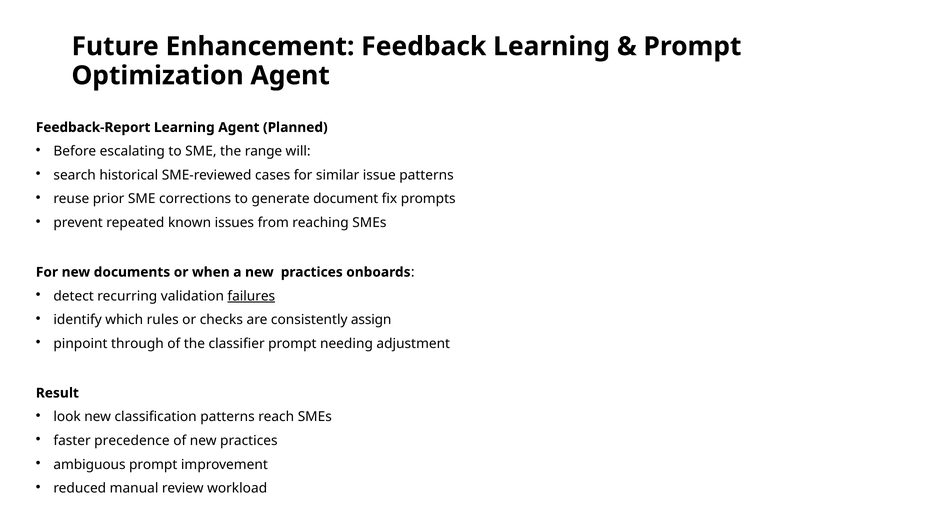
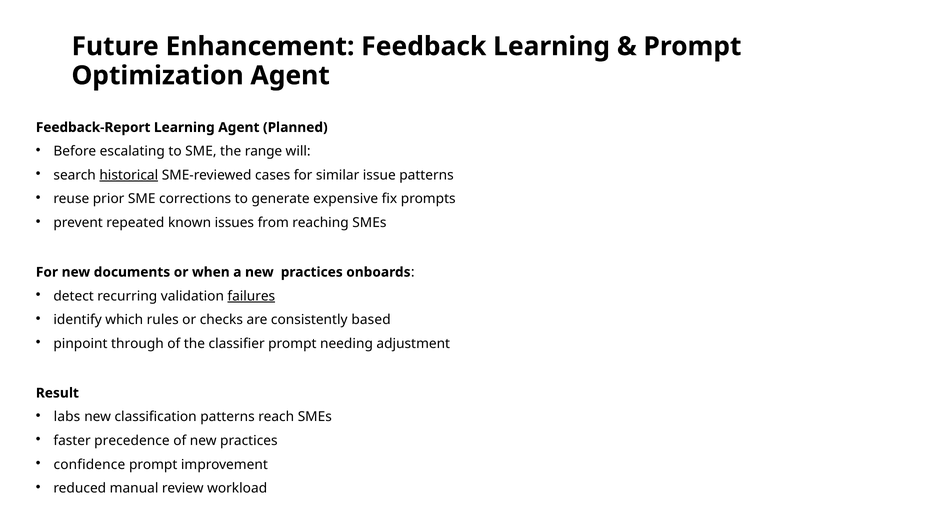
historical underline: none -> present
document: document -> expensive
assign: assign -> based
look: look -> labs
ambiguous: ambiguous -> confidence
